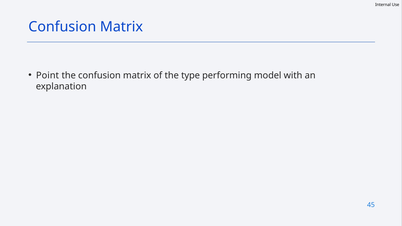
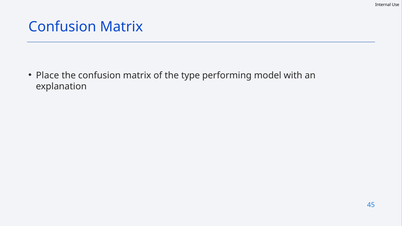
Point: Point -> Place
